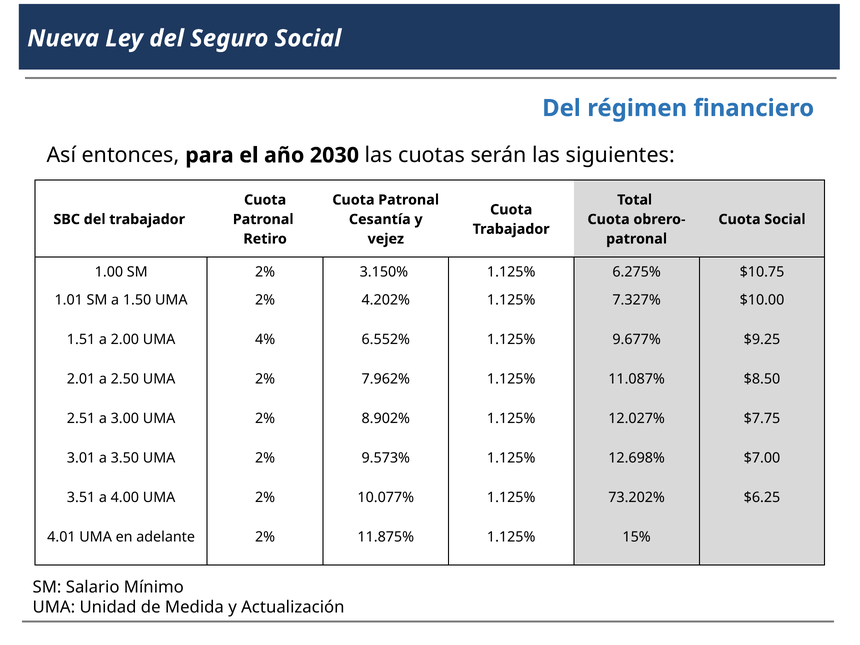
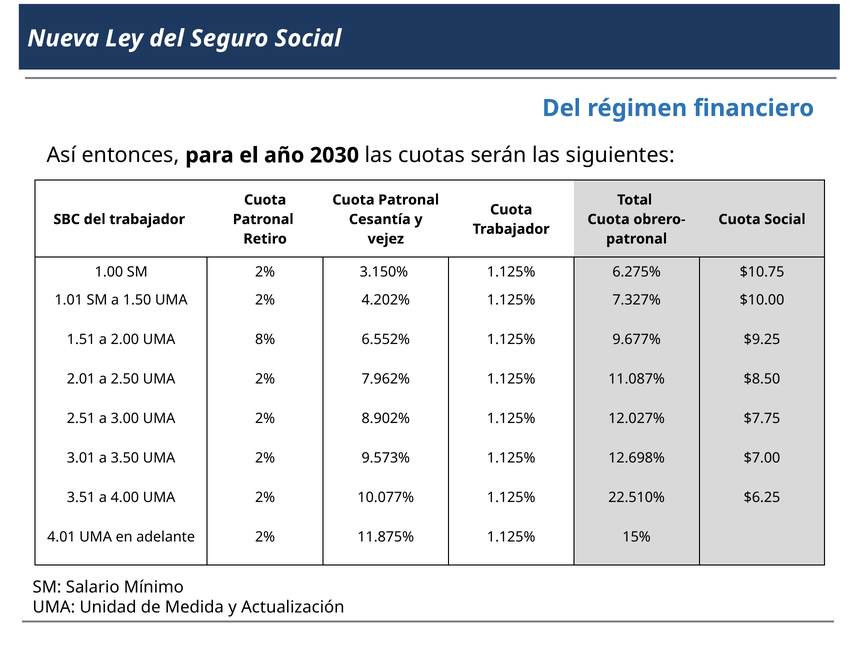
4%: 4% -> 8%
73.202%: 73.202% -> 22.510%
